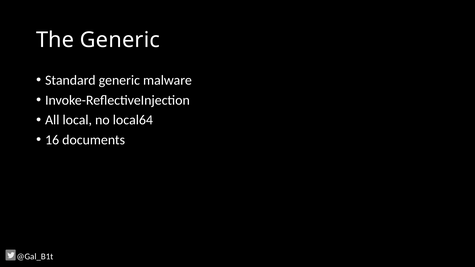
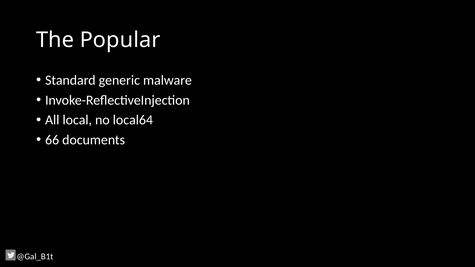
The Generic: Generic -> Popular
16: 16 -> 66
